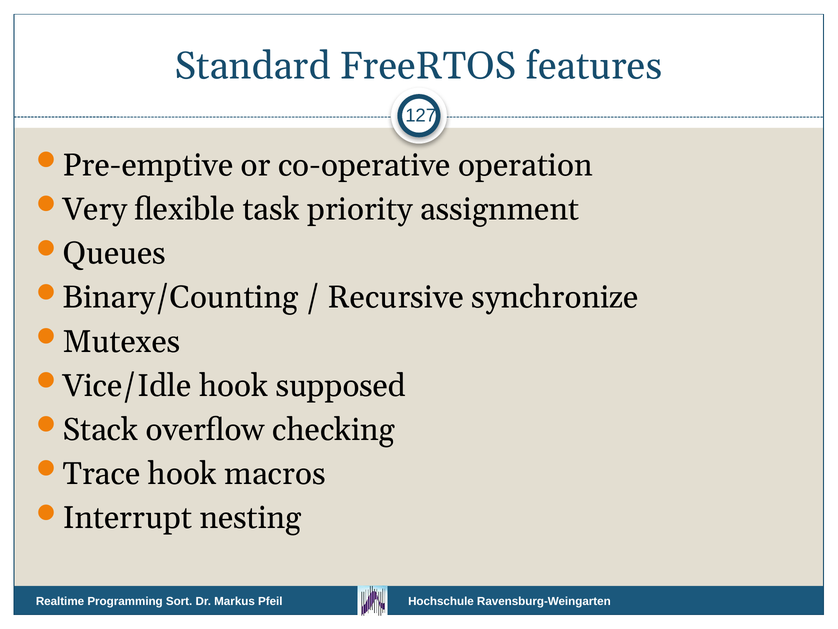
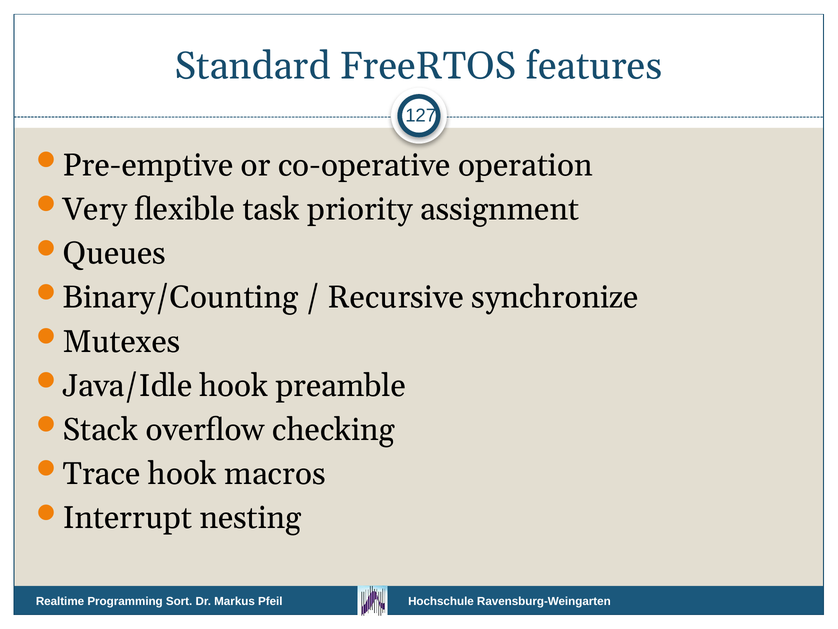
Vice/Idle: Vice/Idle -> Java/Idle
supposed: supposed -> preamble
